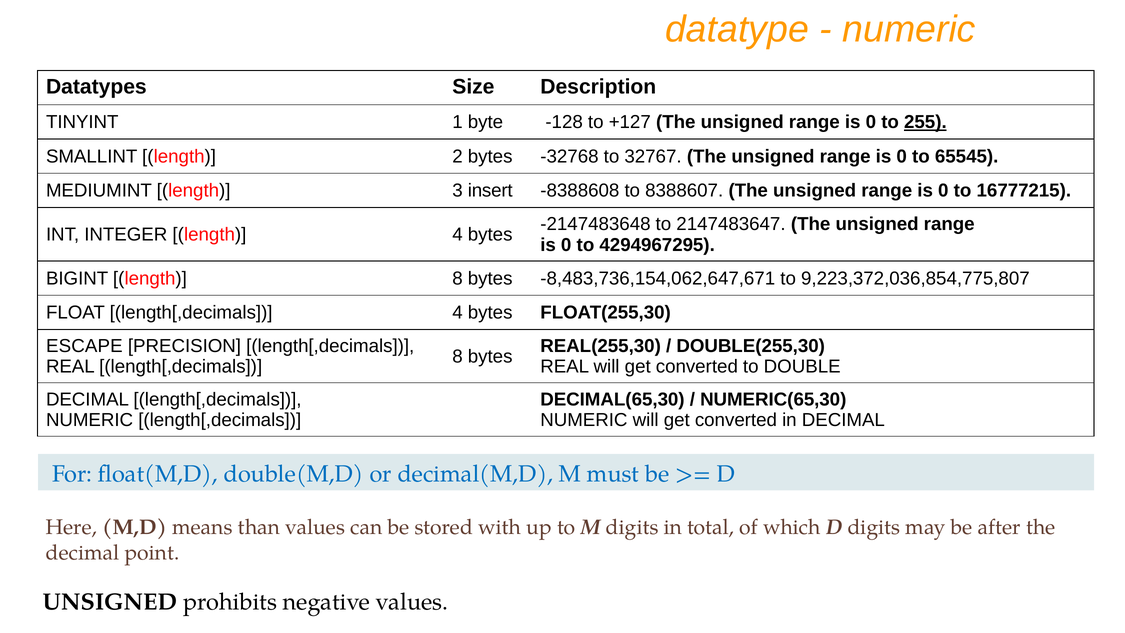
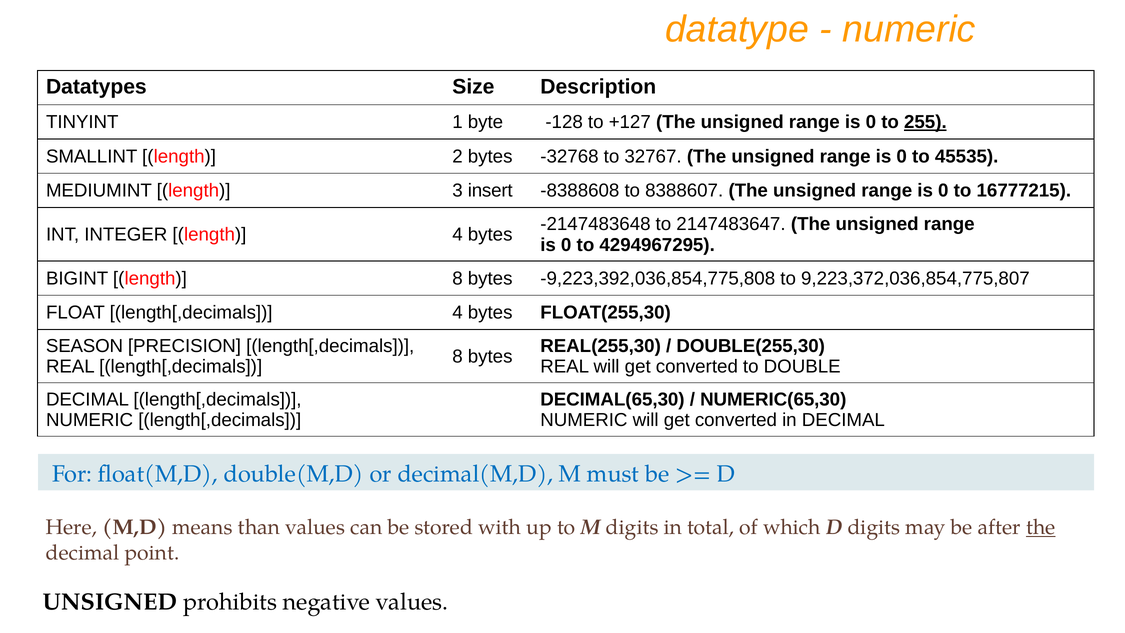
65545: 65545 -> 45535
-8,483,736,154,062,647,671: -8,483,736,154,062,647,671 -> -9,223,392,036,854,775,808
ESCAPE: ESCAPE -> SEASON
the at (1041, 527) underline: none -> present
